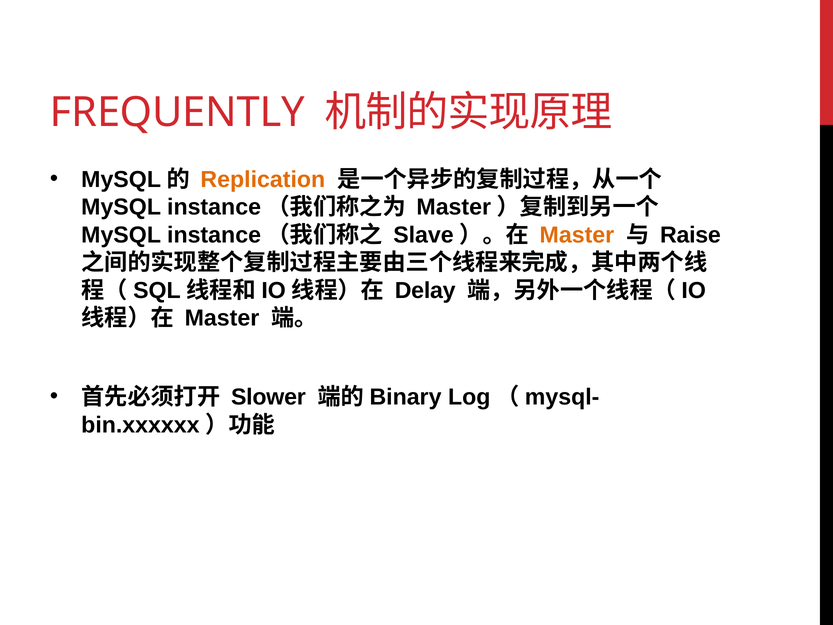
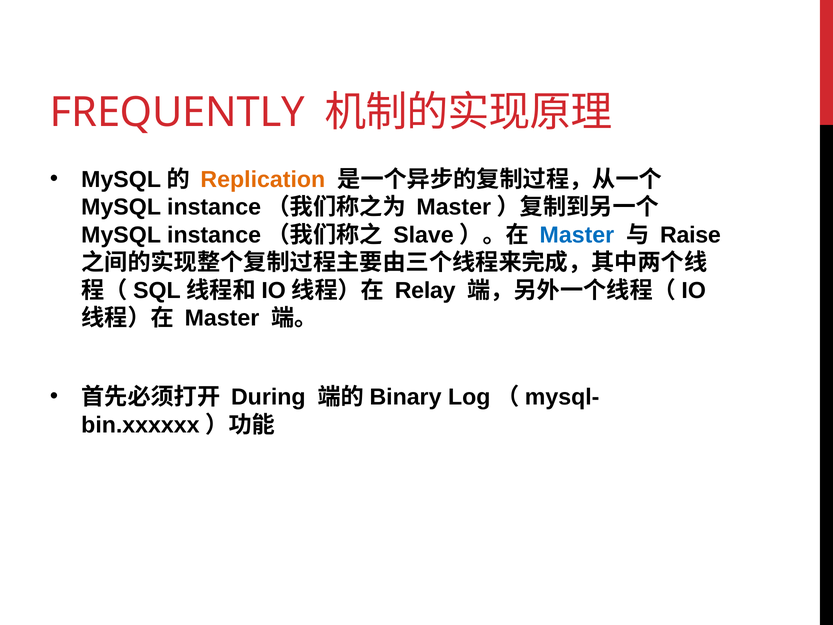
Master at (577, 235) colour: orange -> blue
Delay: Delay -> Relay
Slower: Slower -> During
